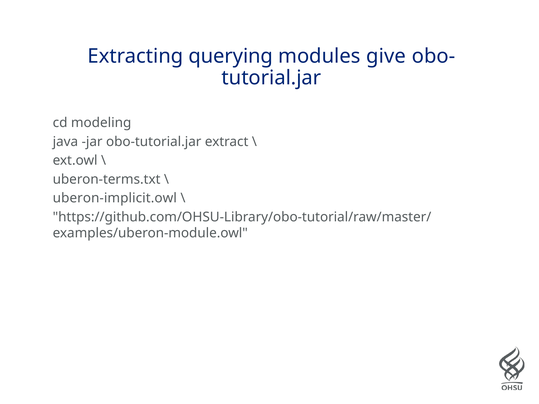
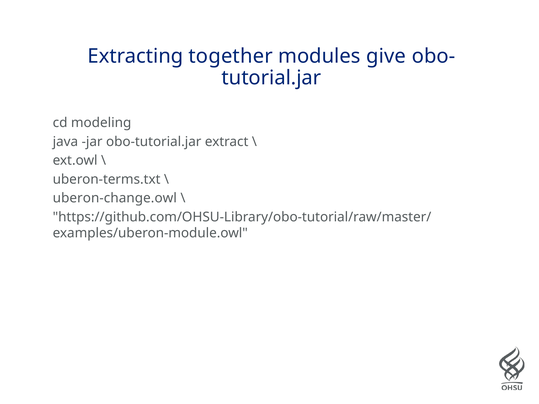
querying: querying -> together
uberon-implicit.owl: uberon-implicit.owl -> uberon-change.owl
